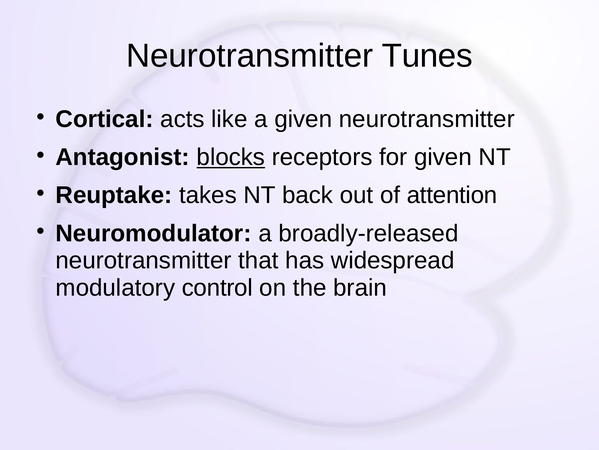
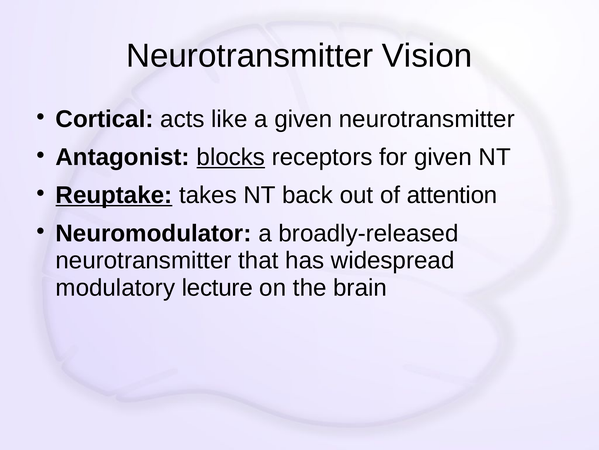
Tunes: Tunes -> Vision
Reuptake underline: none -> present
control: control -> lecture
